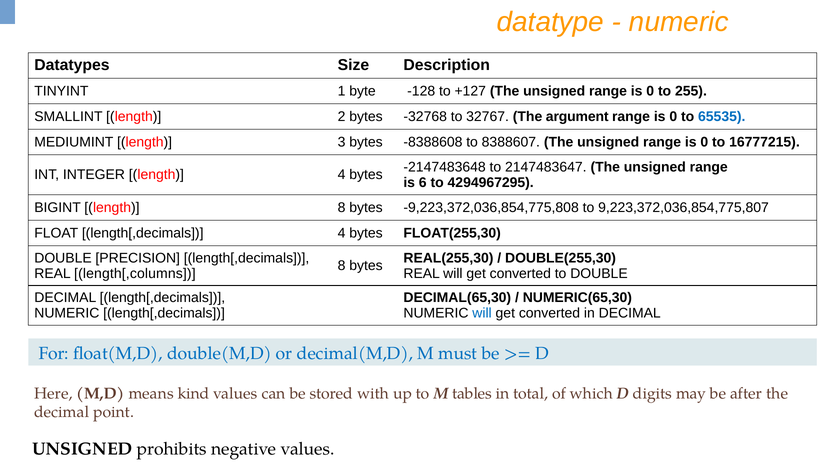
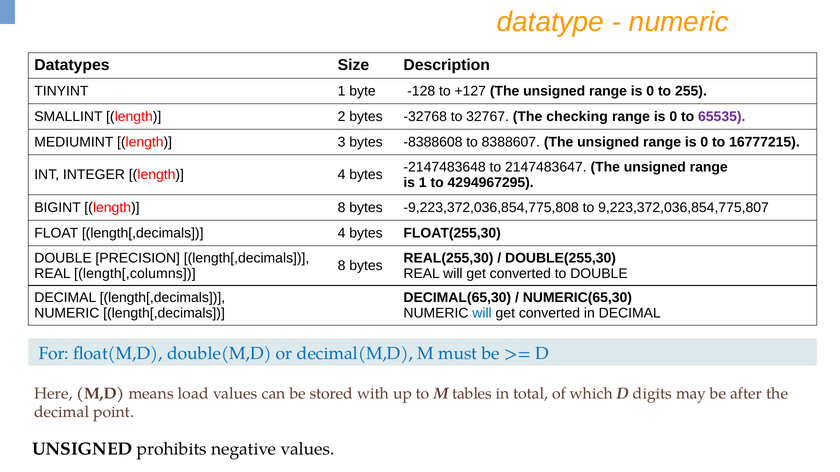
argument: argument -> checking
65535 colour: blue -> purple
is 6: 6 -> 1
kind: kind -> load
